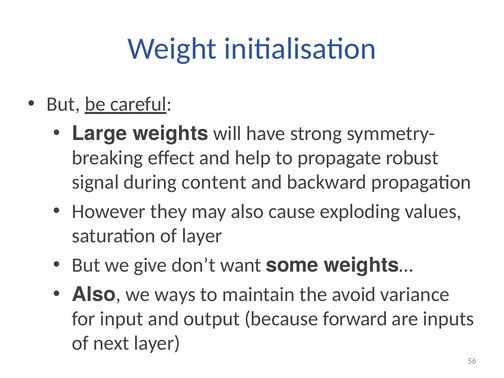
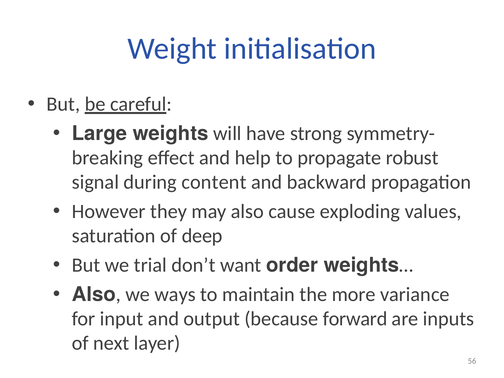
of layer: layer -> deep
give: give -> trial
some: some -> order
avoid: avoid -> more
